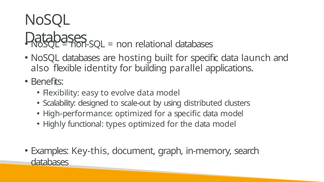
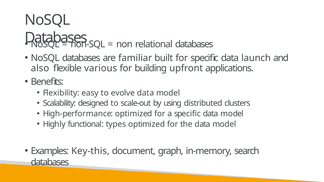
hosting: hosting -> familiar
identity: identity -> various
parallel: parallel -> upfront
